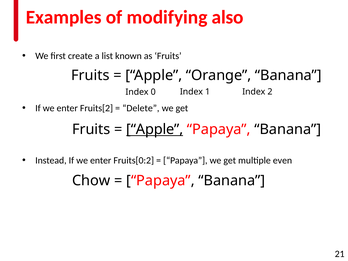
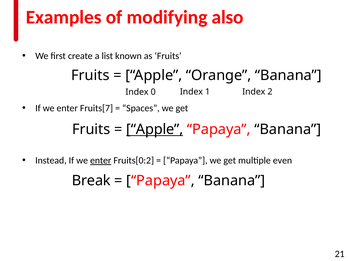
Fruits[2: Fruits[2 -> Fruits[7
Delete: Delete -> Spaces
enter at (101, 160) underline: none -> present
Chow: Chow -> Break
